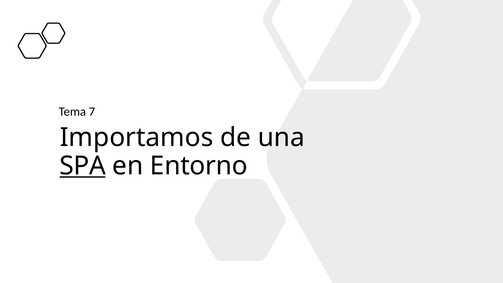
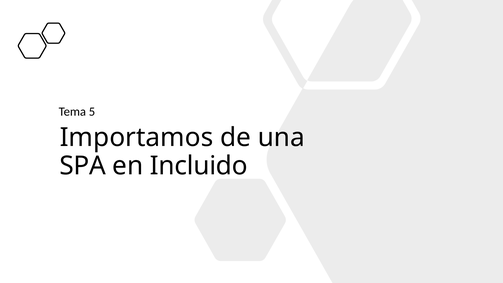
7: 7 -> 5
SPA underline: present -> none
Entorno: Entorno -> Incluido
